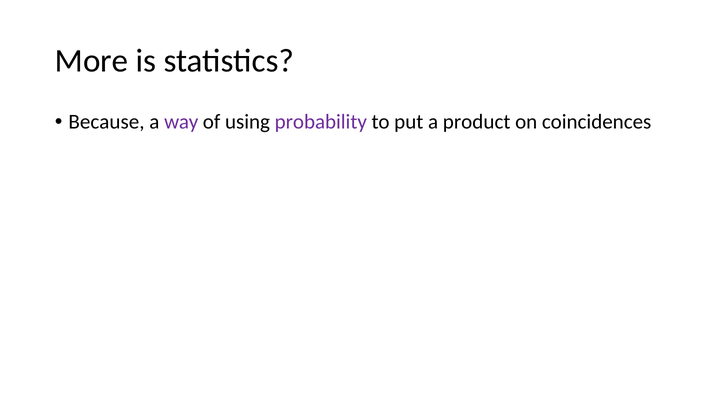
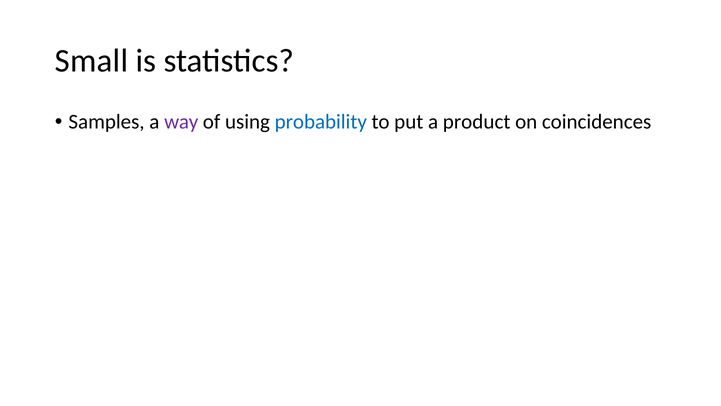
More: More -> Small
Because: Because -> Samples
probability colour: purple -> blue
